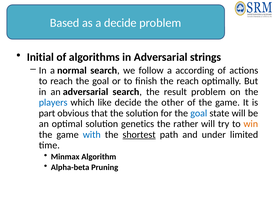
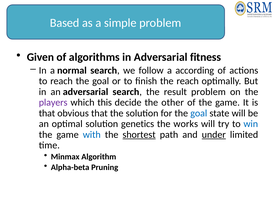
a decide: decide -> simple
Initial: Initial -> Given
strings: strings -> fitness
players colour: blue -> purple
like: like -> this
part at (47, 113): part -> that
rather: rather -> works
win colour: orange -> blue
under underline: none -> present
